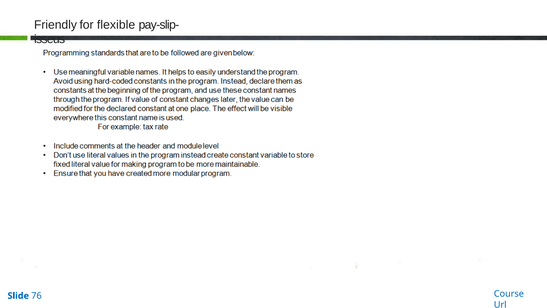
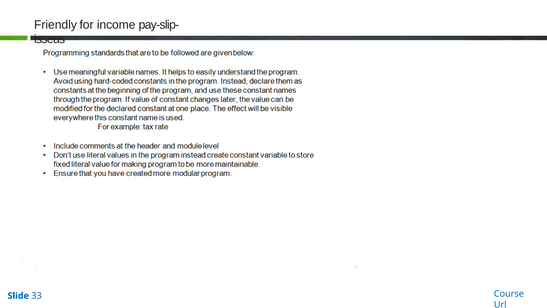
flexible: flexible -> income
76: 76 -> 33
